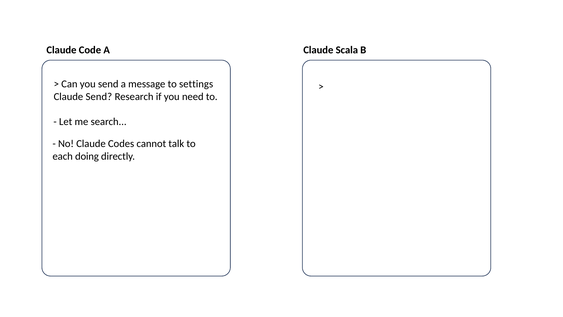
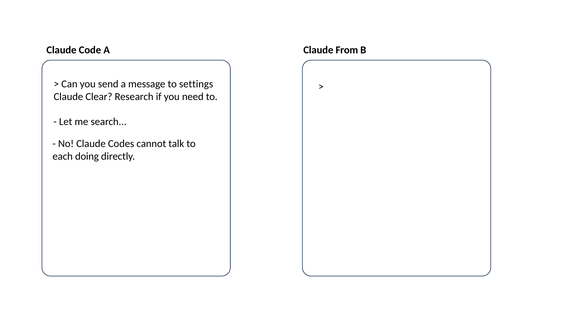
Scala: Scala -> From
Claude Send: Send -> Clear
